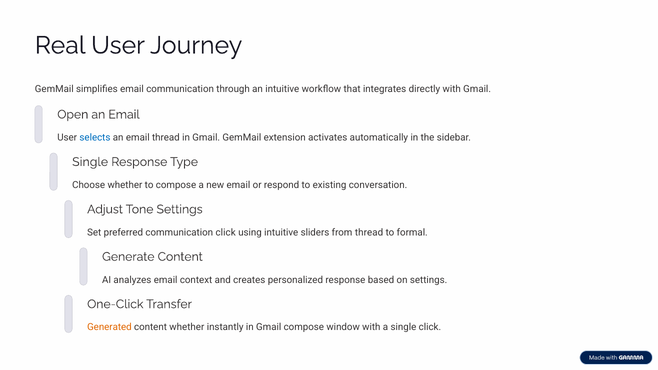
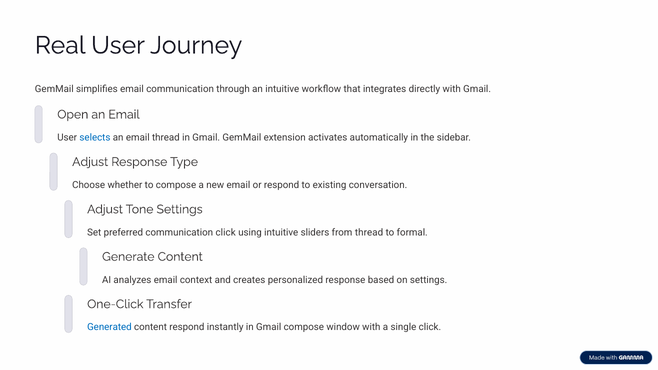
Single at (90, 162): Single -> Adjust
Generated colour: orange -> blue
content whether: whether -> respond
